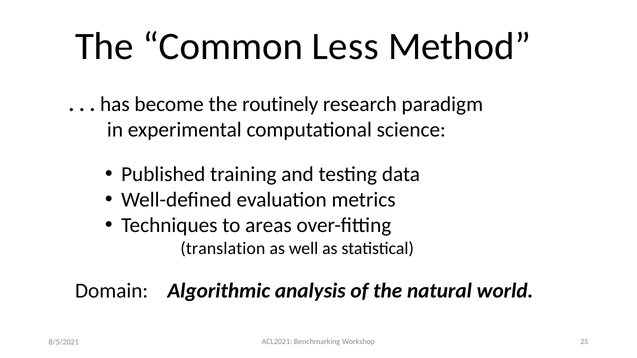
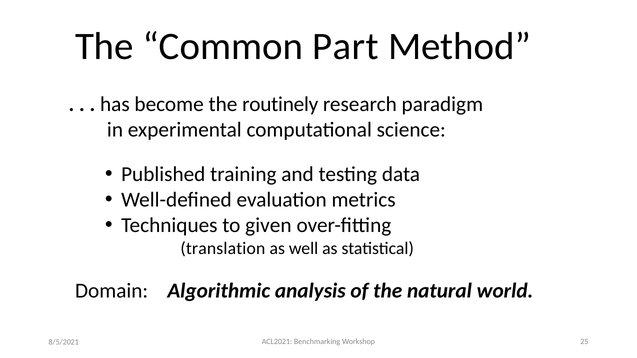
Less: Less -> Part
areas: areas -> given
